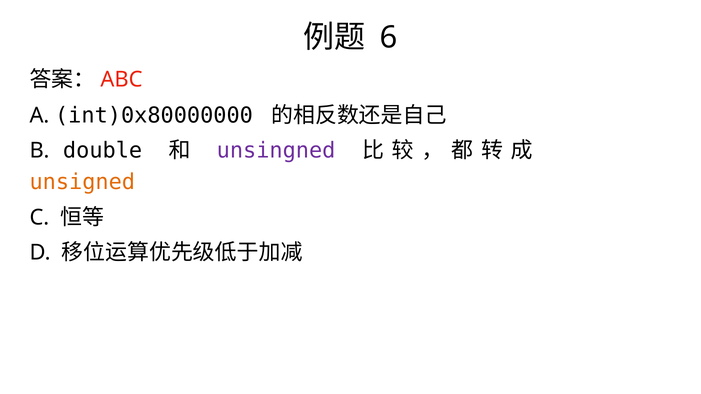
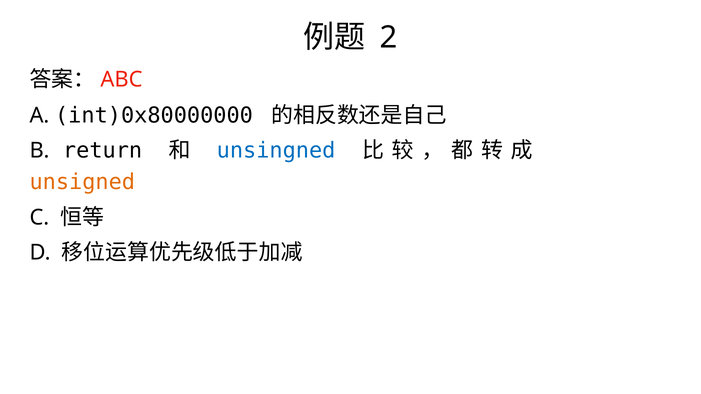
6: 6 -> 2
double: double -> return
unsingned colour: purple -> blue
